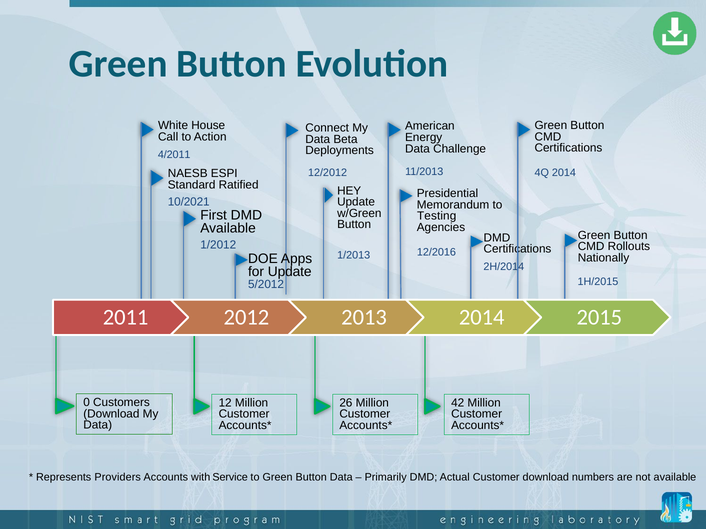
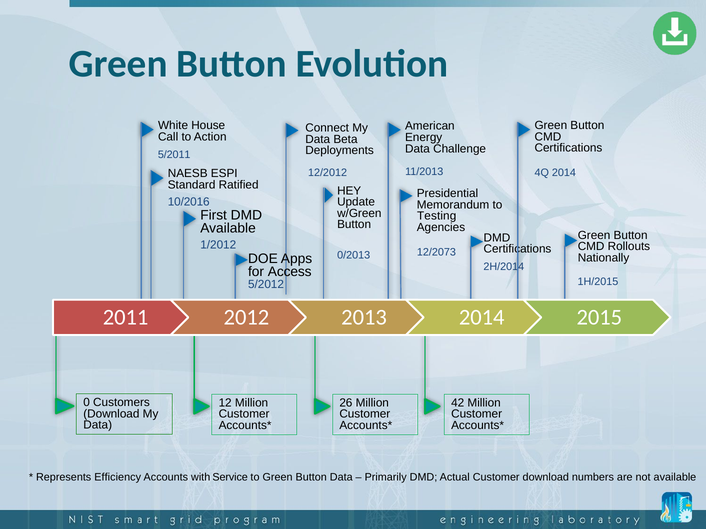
4/2011: 4/2011 -> 5/2011
10/2021: 10/2021 -> 10/2016
12/2016: 12/2016 -> 12/2073
1/2013: 1/2013 -> 0/2013
for Update: Update -> Access
Providers: Providers -> Efficiency
